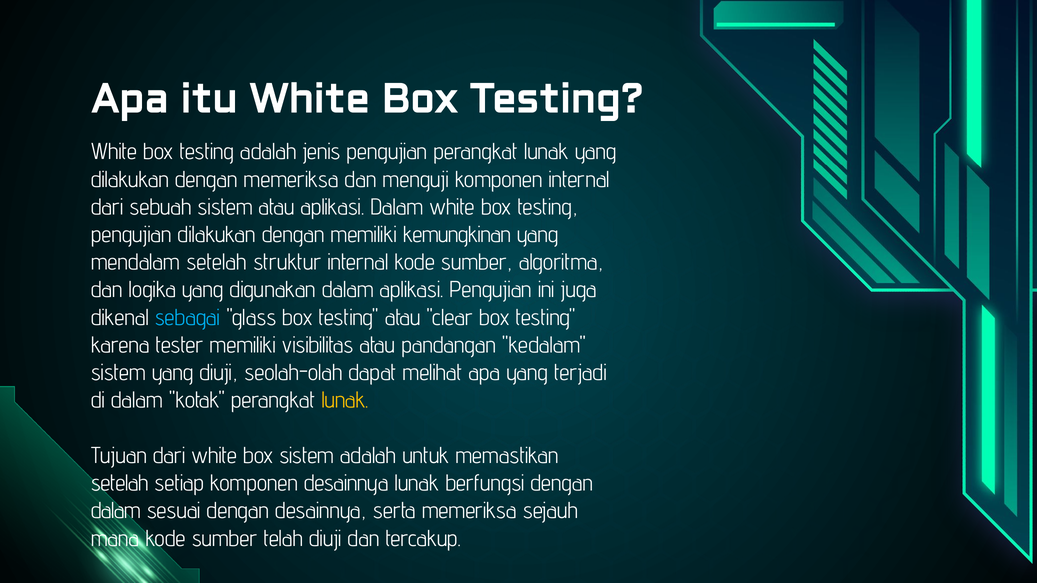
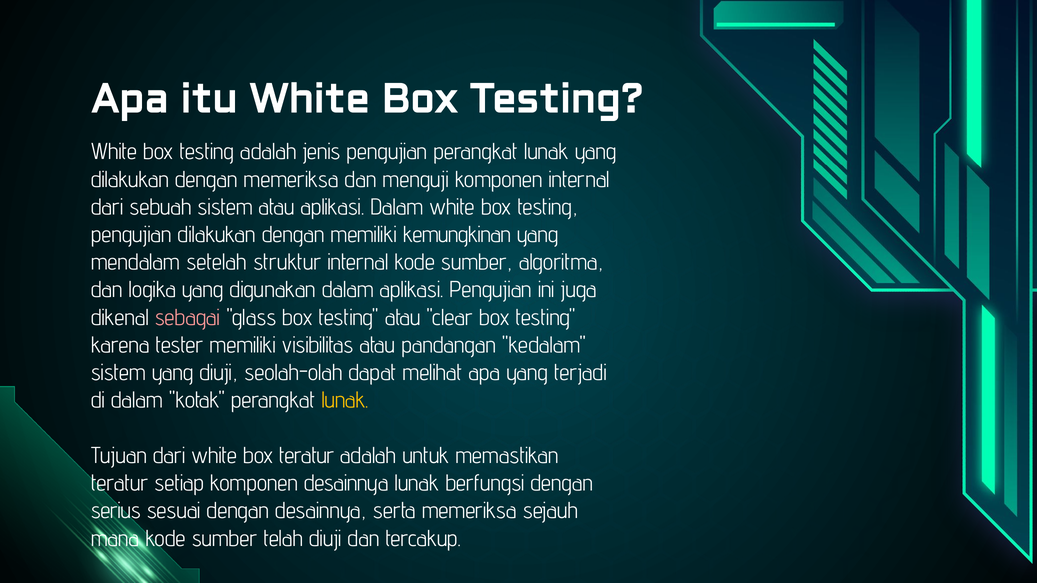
sebagai colour: light blue -> pink
box sistem: sistem -> teratur
setelah at (120, 484): setelah -> teratur
dalam at (116, 511): dalam -> serius
